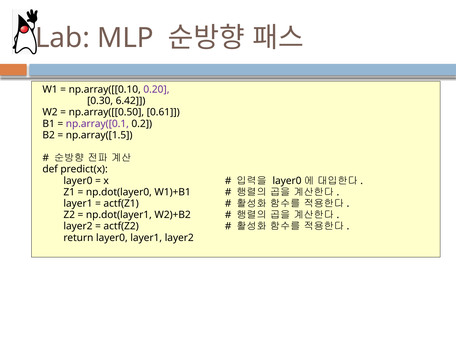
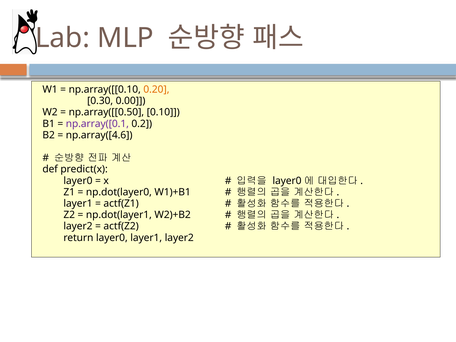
0.20 colour: purple -> orange
6.42: 6.42 -> 0.00
0.61: 0.61 -> 0.10
np.array([1.5: np.array([1.5 -> np.array([4.6
